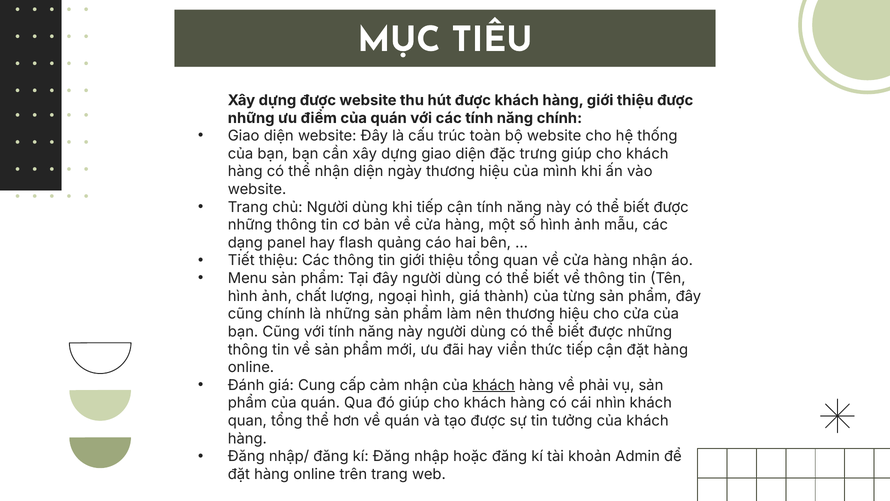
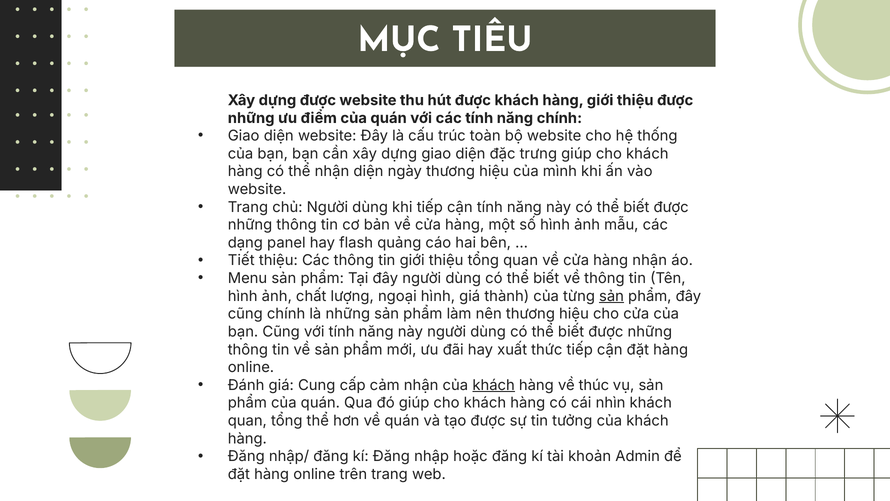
sản at (612, 296) underline: none -> present
viền: viền -> xuất
phải: phải -> thúc
